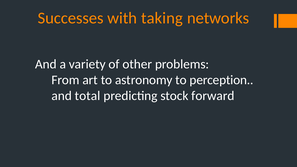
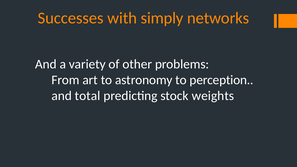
taking: taking -> simply
forward: forward -> weights
